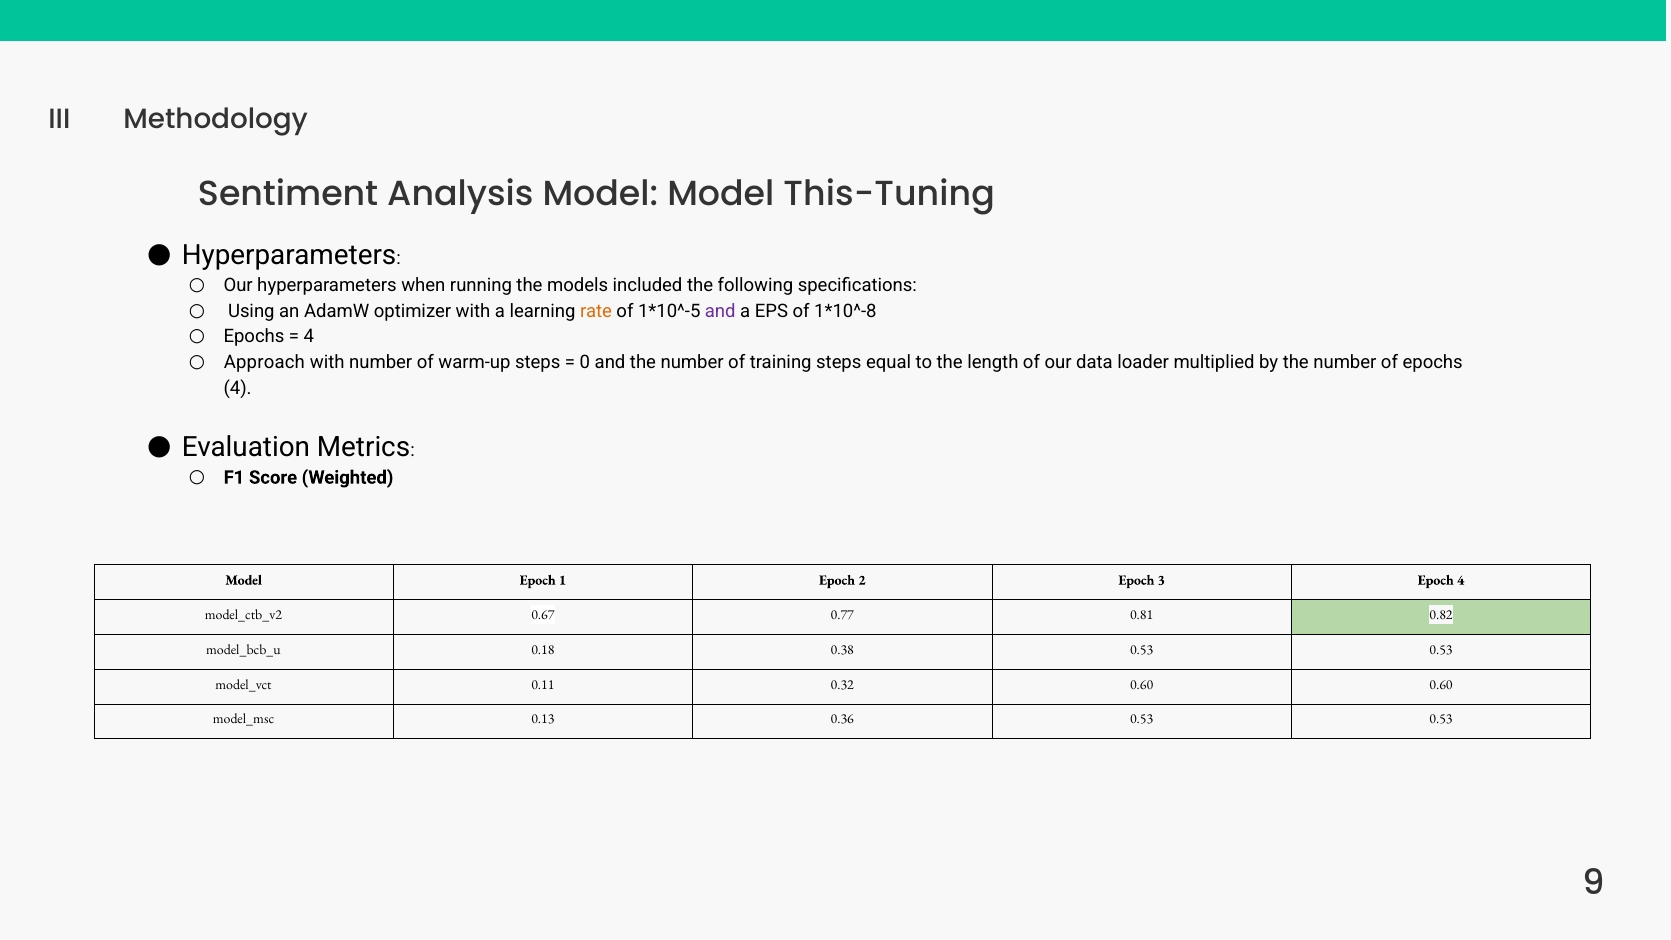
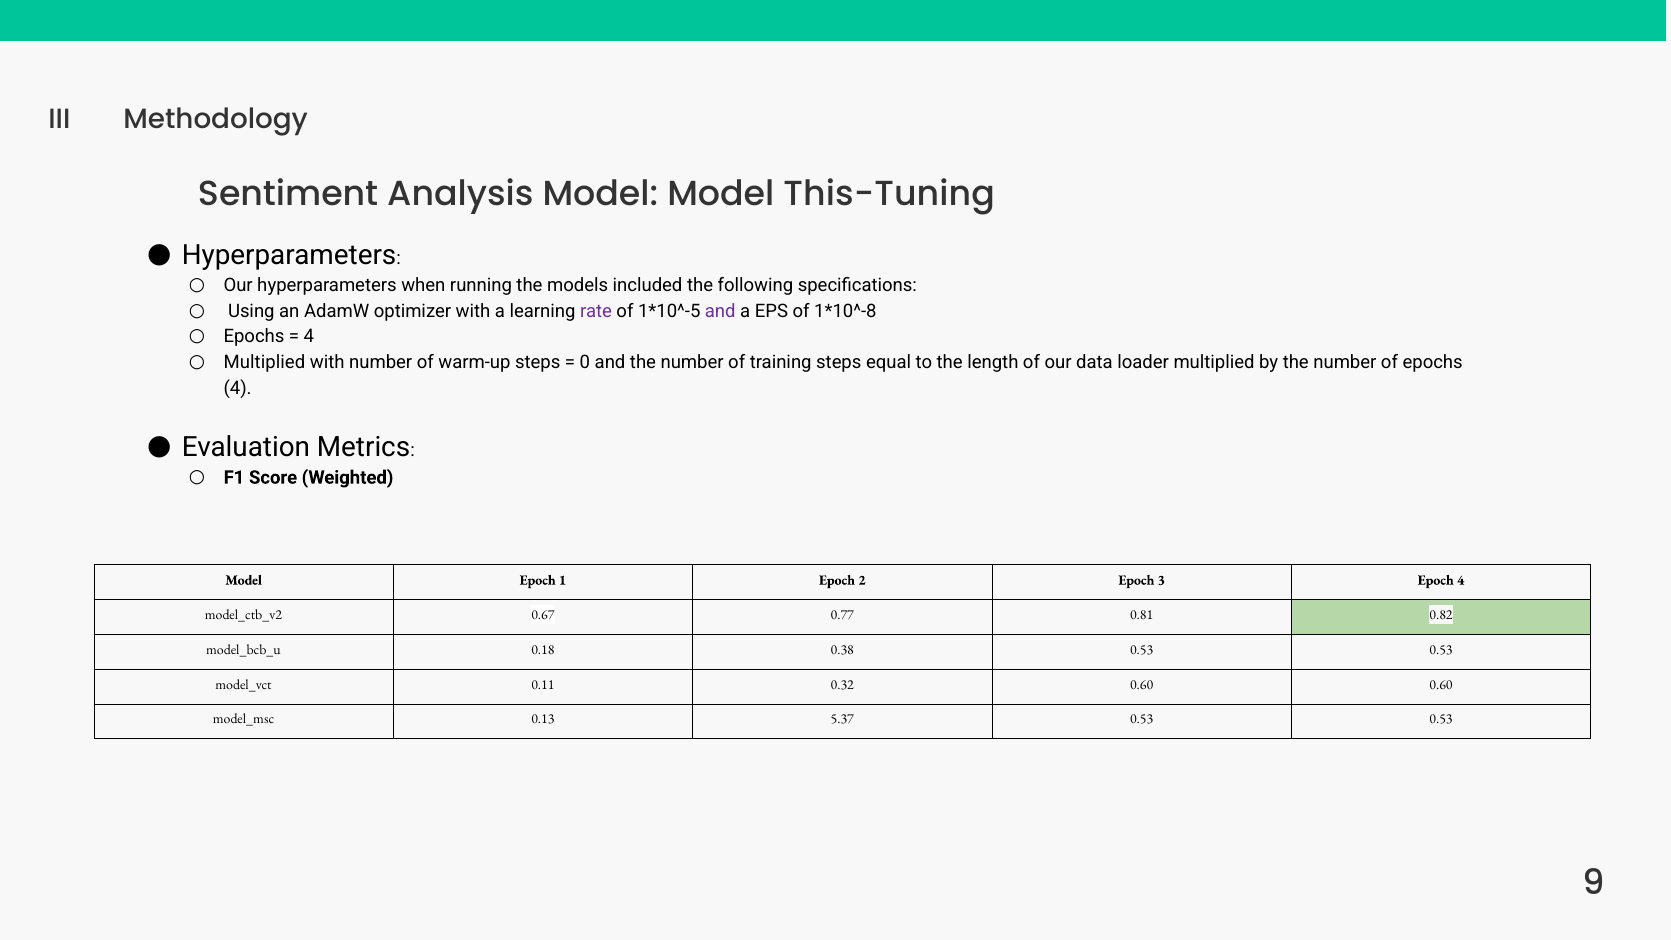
rate colour: orange -> purple
Approach at (264, 362): Approach -> Multiplied
0.36: 0.36 -> 5.37
